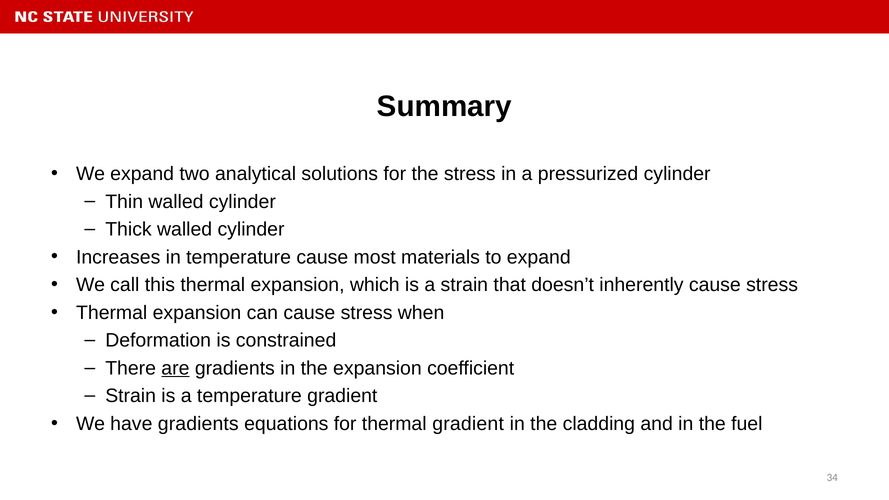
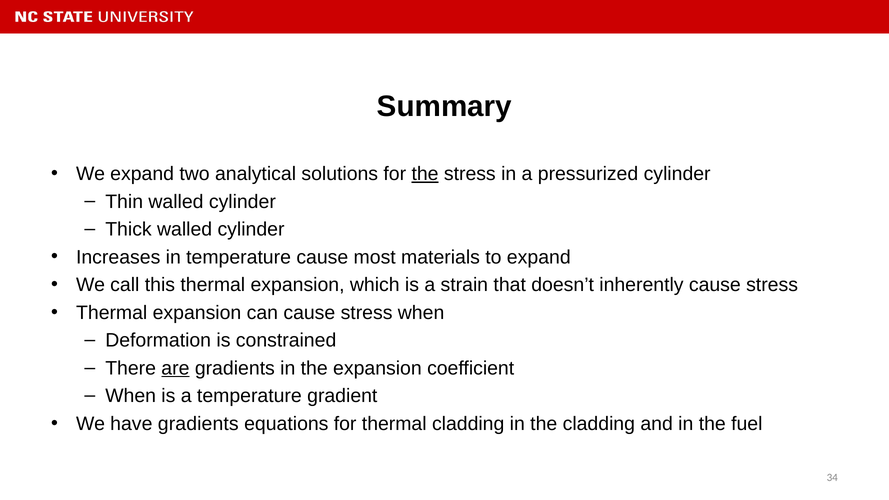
the at (425, 174) underline: none -> present
Strain at (131, 396): Strain -> When
thermal gradient: gradient -> cladding
